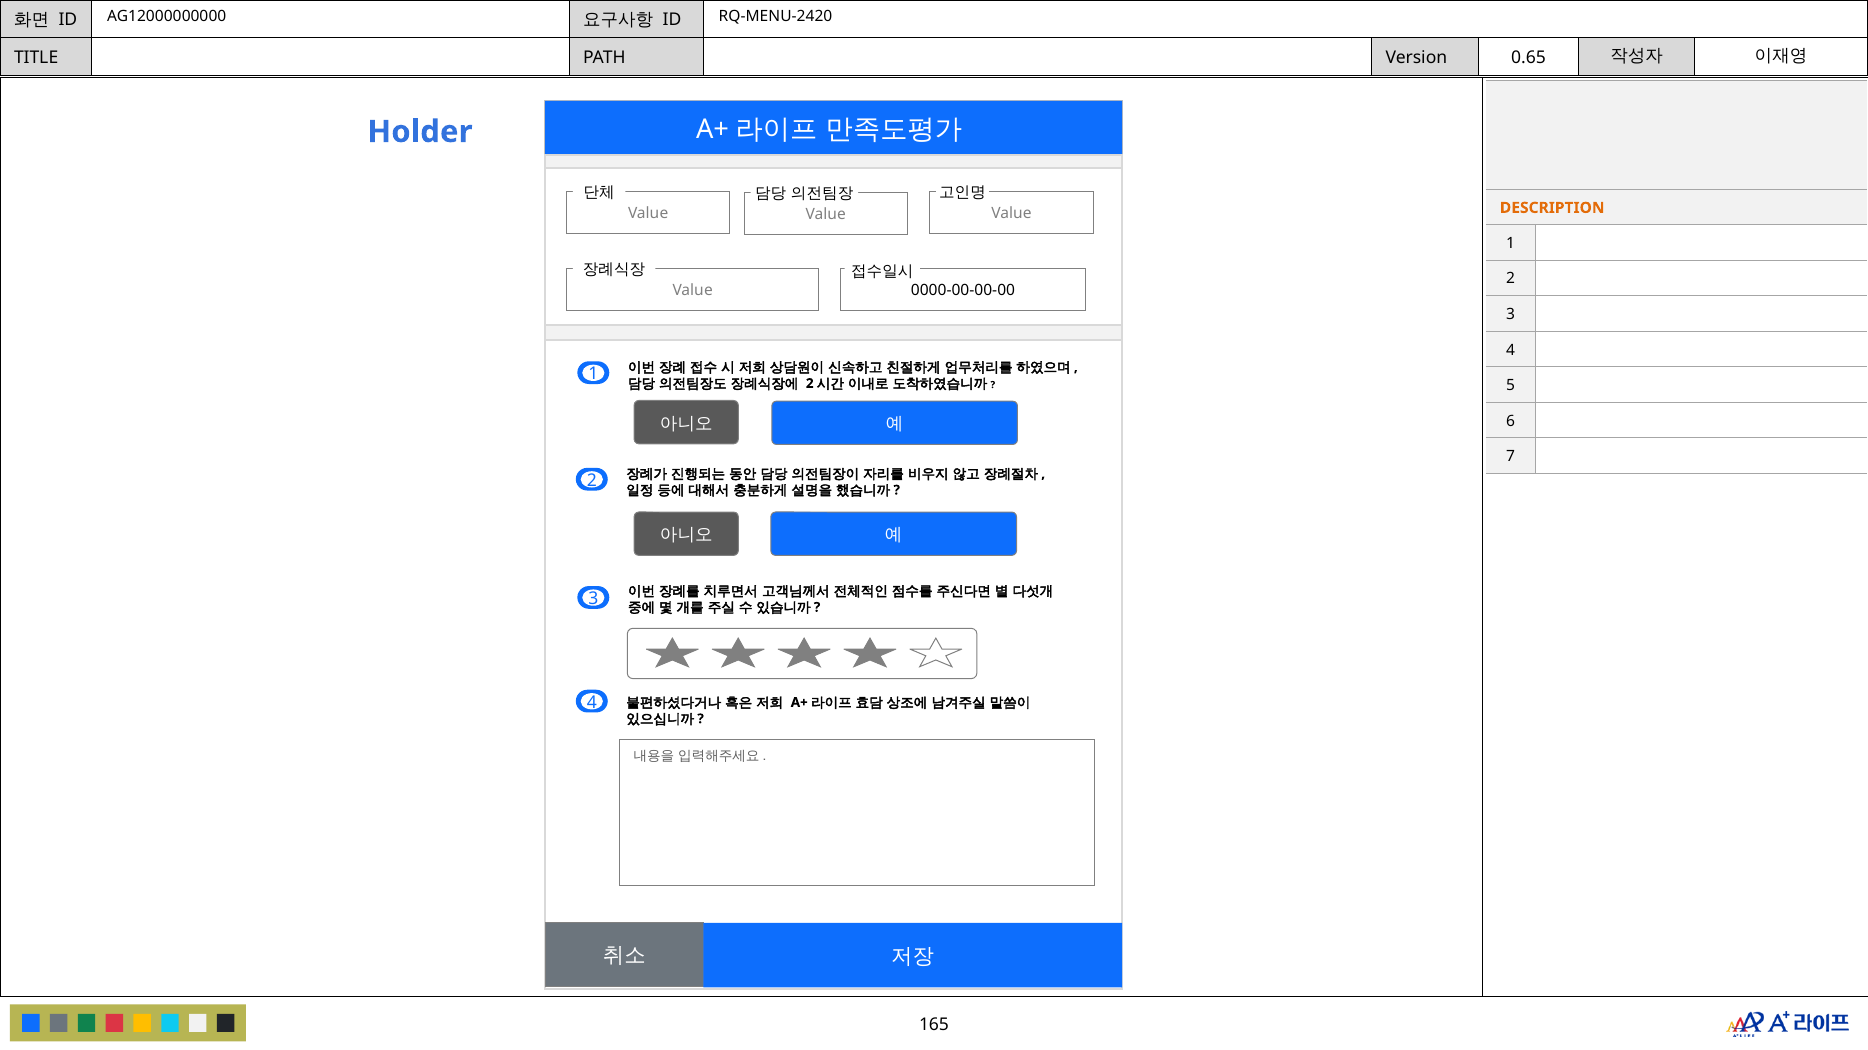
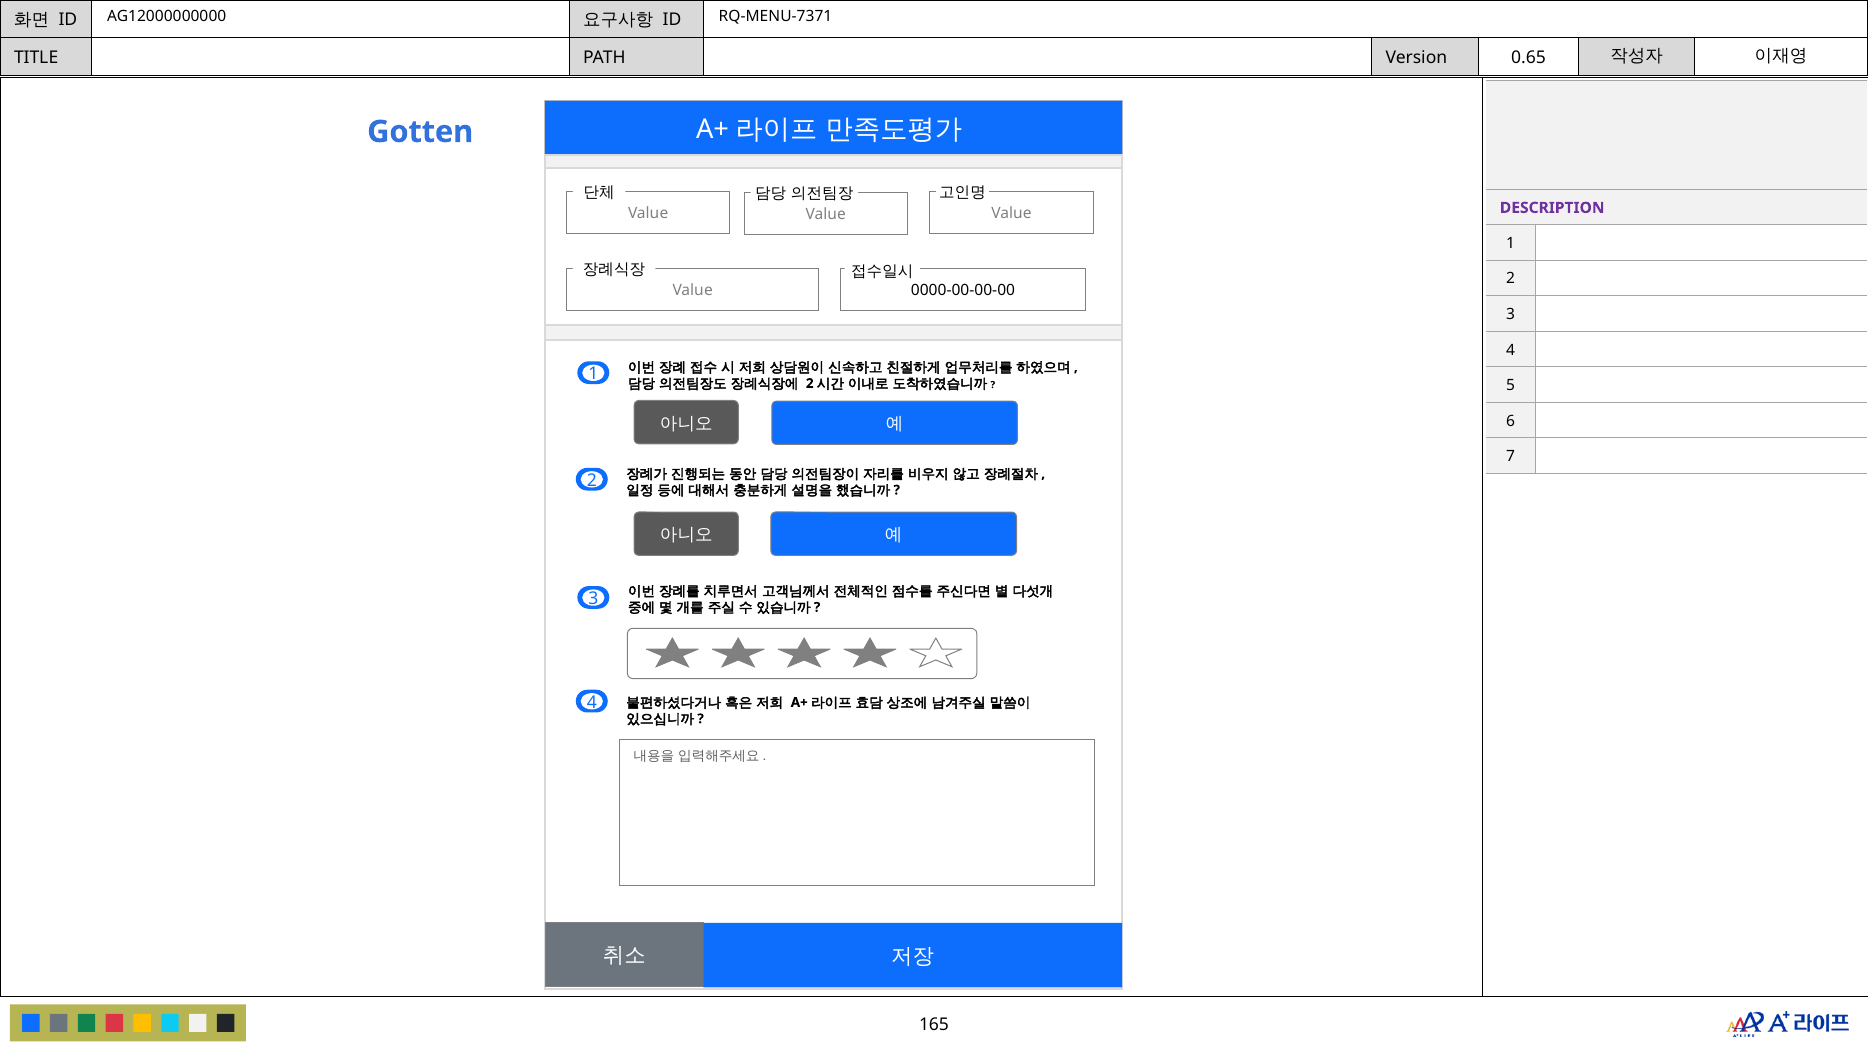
RQ-MENU-2420: RQ-MENU-2420 -> RQ-MENU-7371
Holder: Holder -> Gotten
DESCRIPTION colour: orange -> purple
